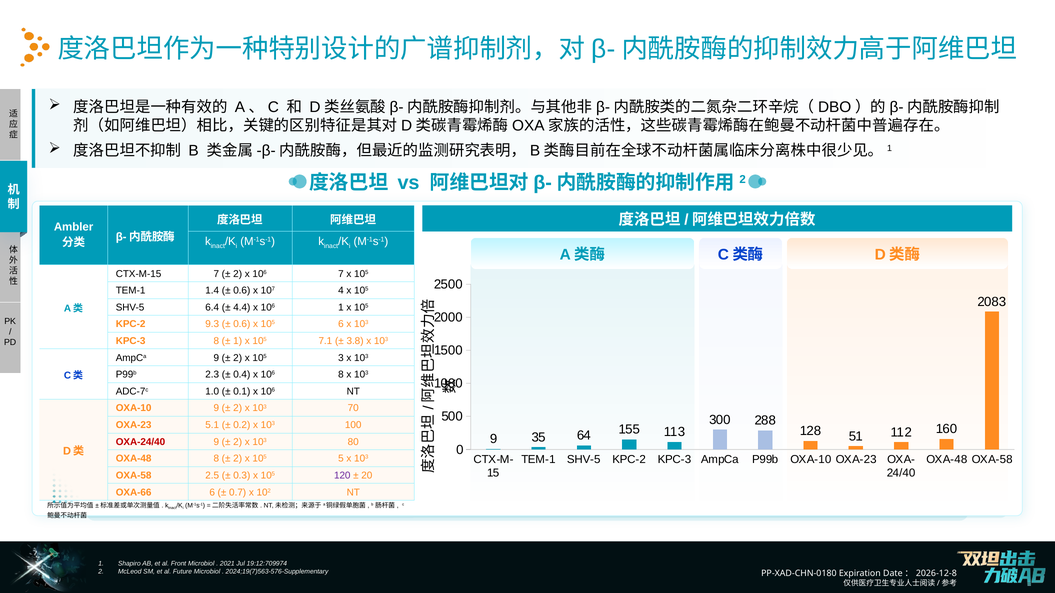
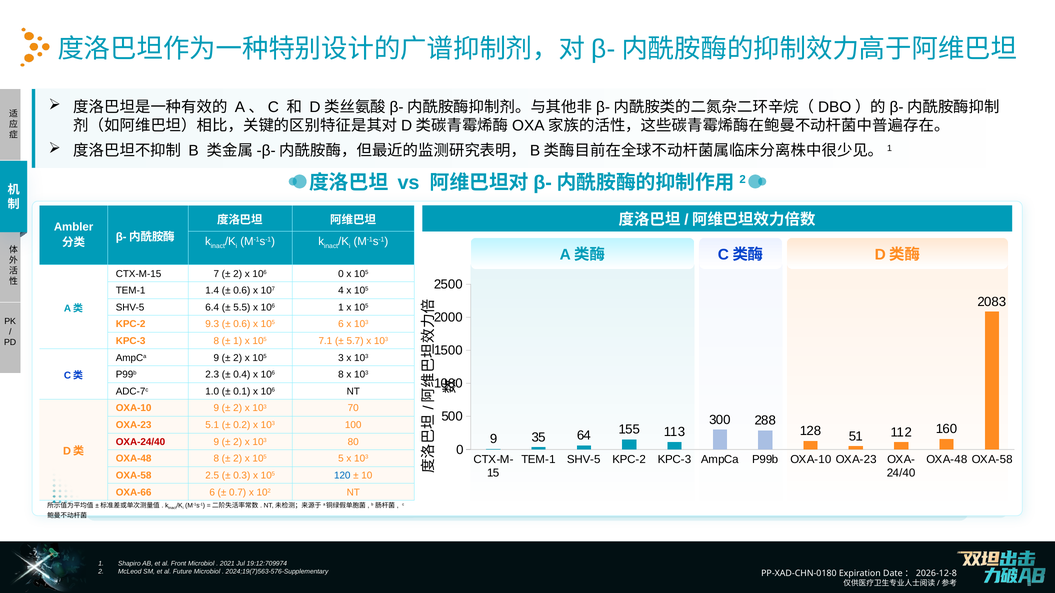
106 7: 7 -> 0
4.4: 4.4 -> 5.5
3.8: 3.8 -> 5.7
120 colour: purple -> blue
20: 20 -> 10
